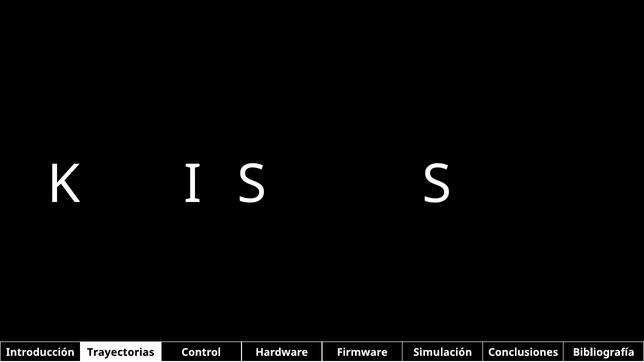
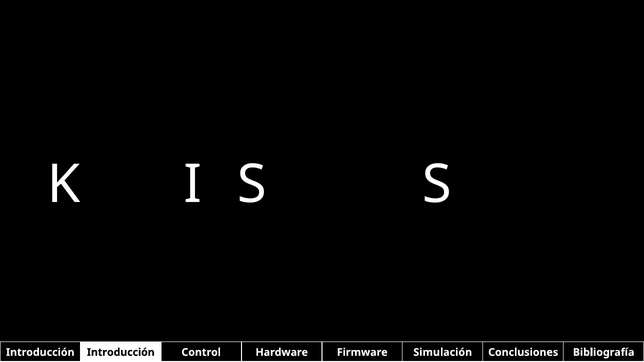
Introducción Trayectorias: Trayectorias -> Introducción
